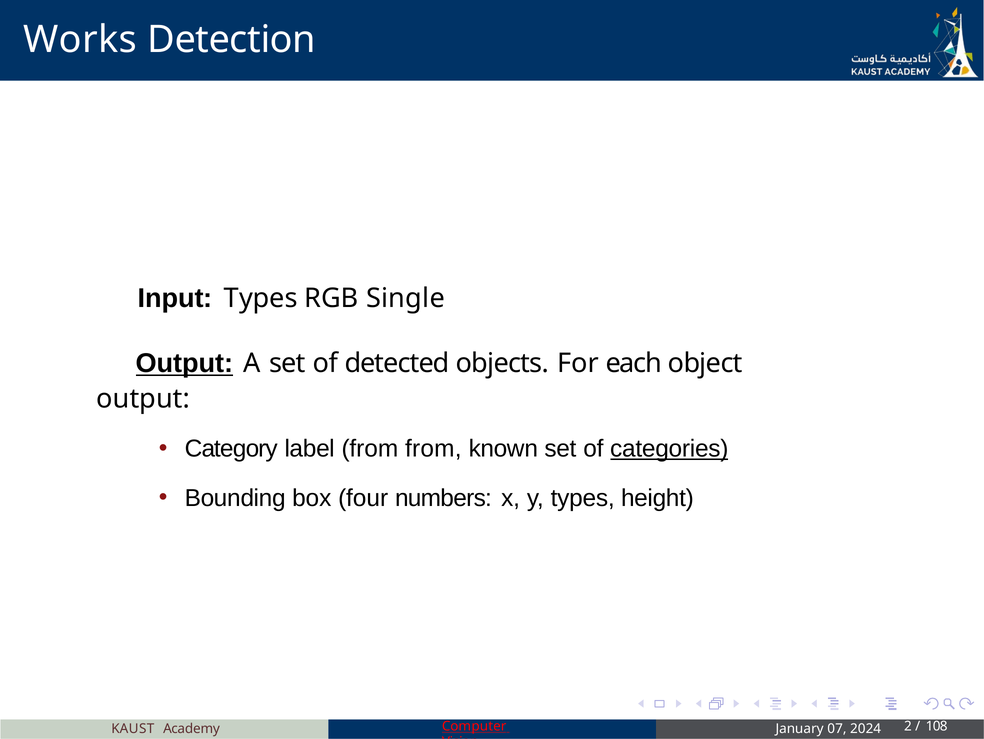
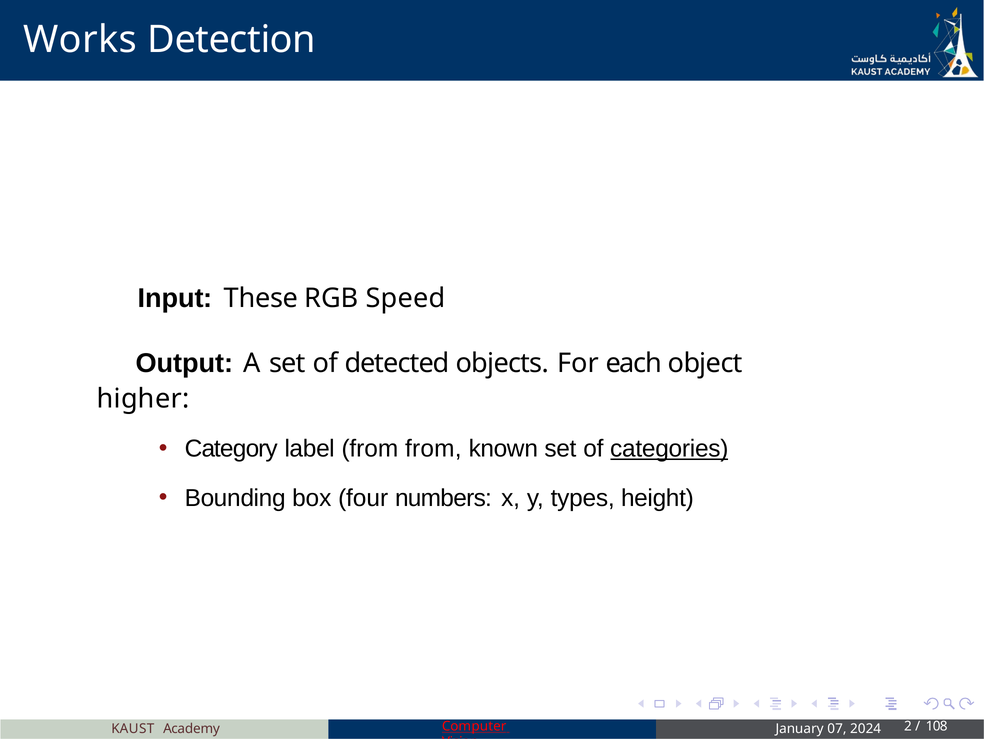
Input Types: Types -> These
Single: Single -> Speed
Output at (185, 363) underline: present -> none
output at (143, 399): output -> higher
